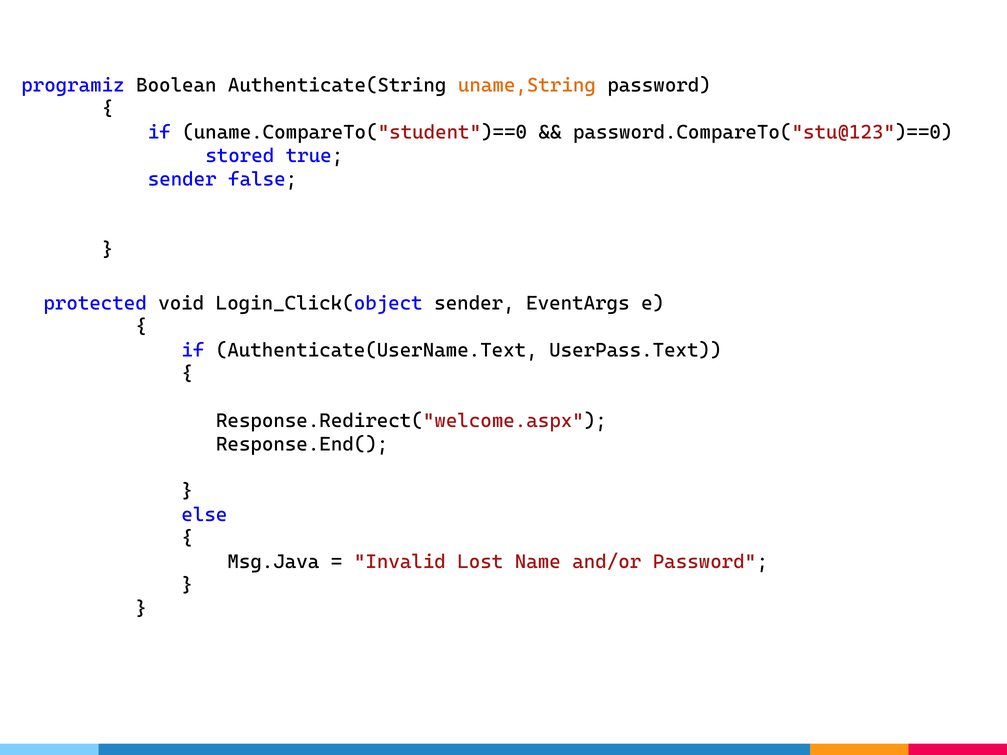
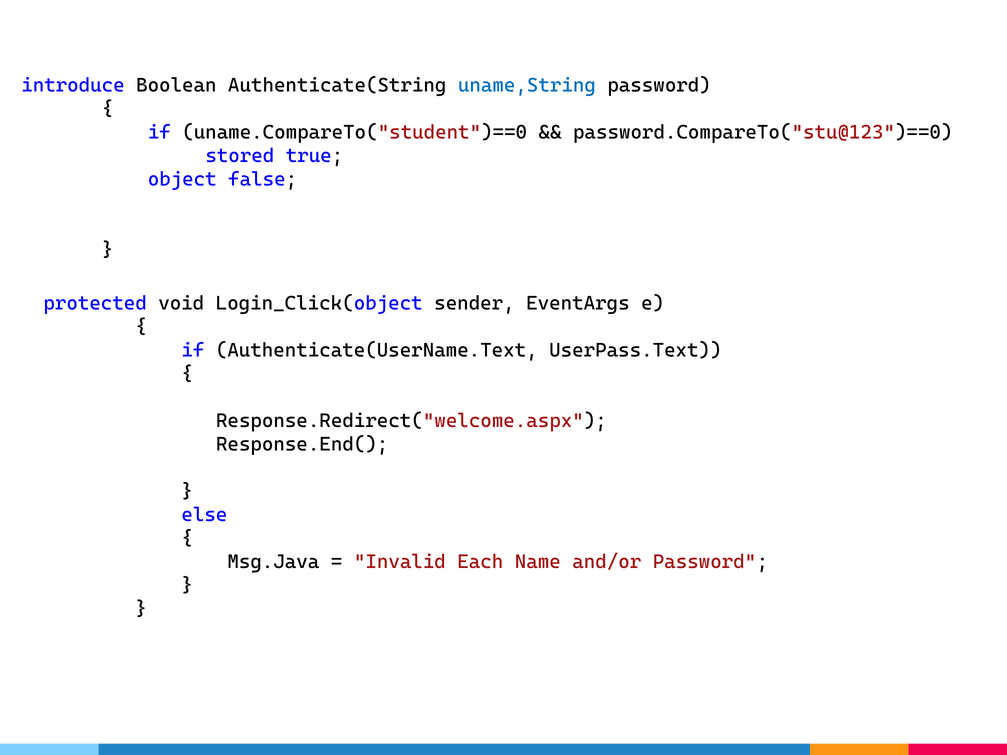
programiz: programiz -> introduce
uname,String colour: orange -> blue
sender at (182, 179): sender -> object
Lost: Lost -> Each
